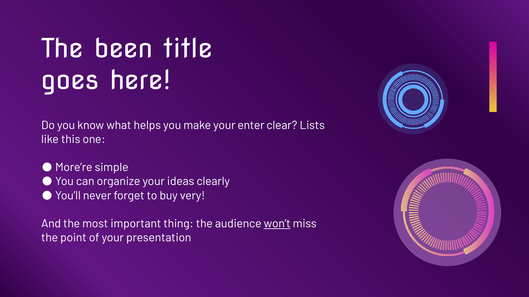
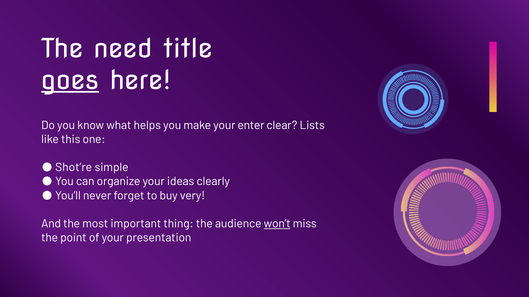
been: been -> need
goes underline: none -> present
More’re: More’re -> Shot’re
